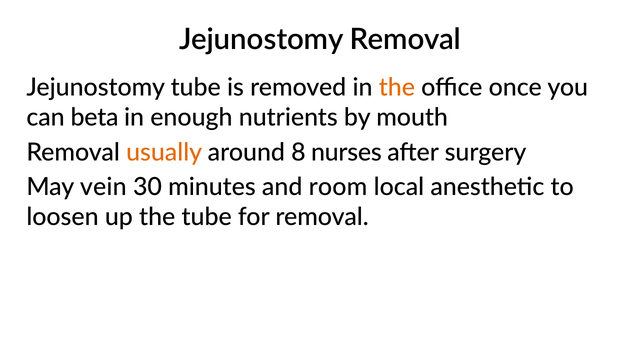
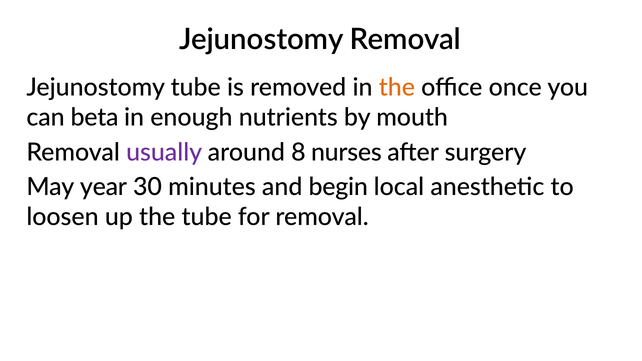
usually colour: orange -> purple
vein: vein -> year
room: room -> begin
